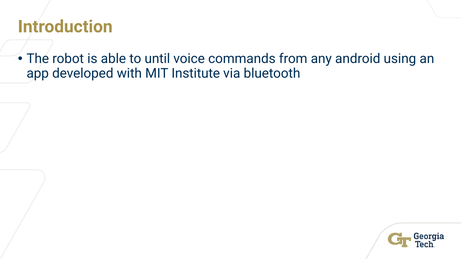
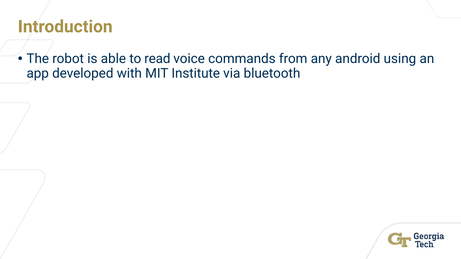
until: until -> read
